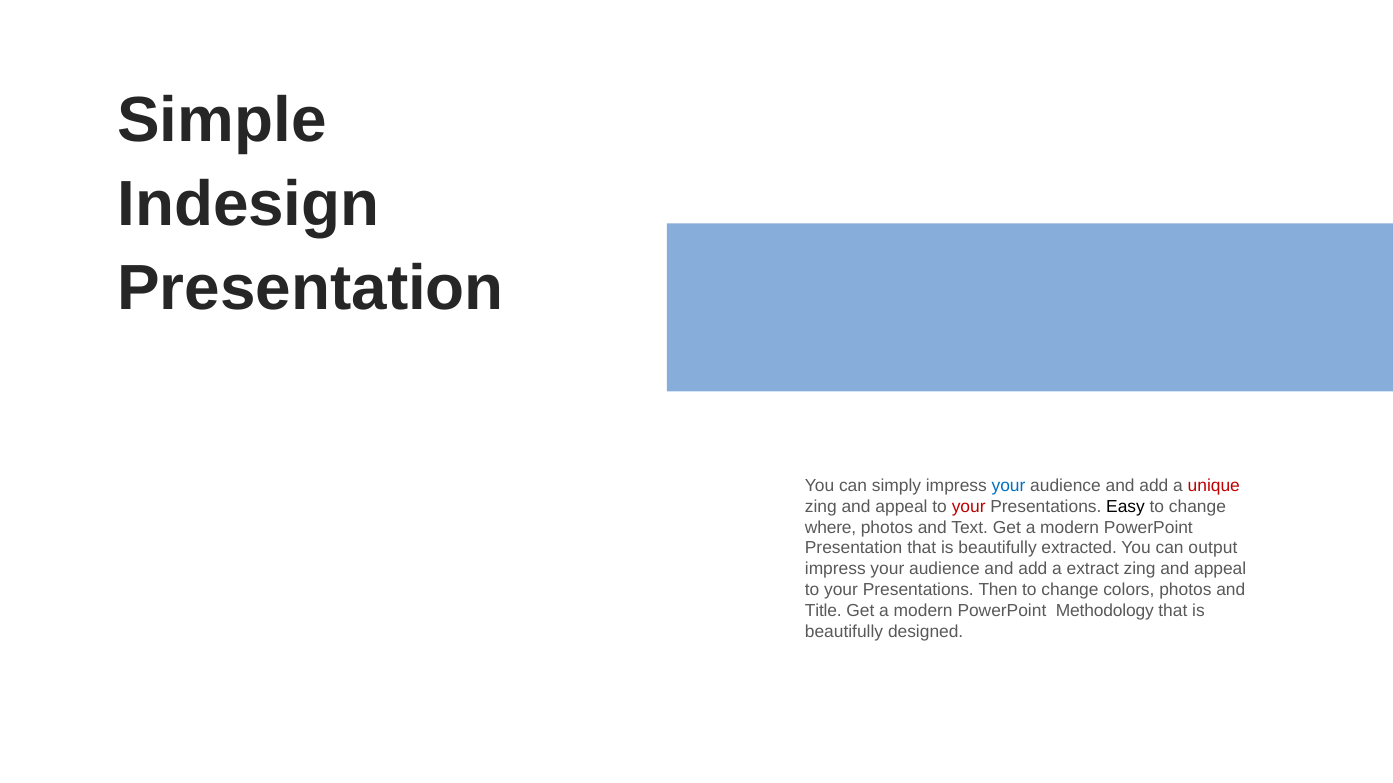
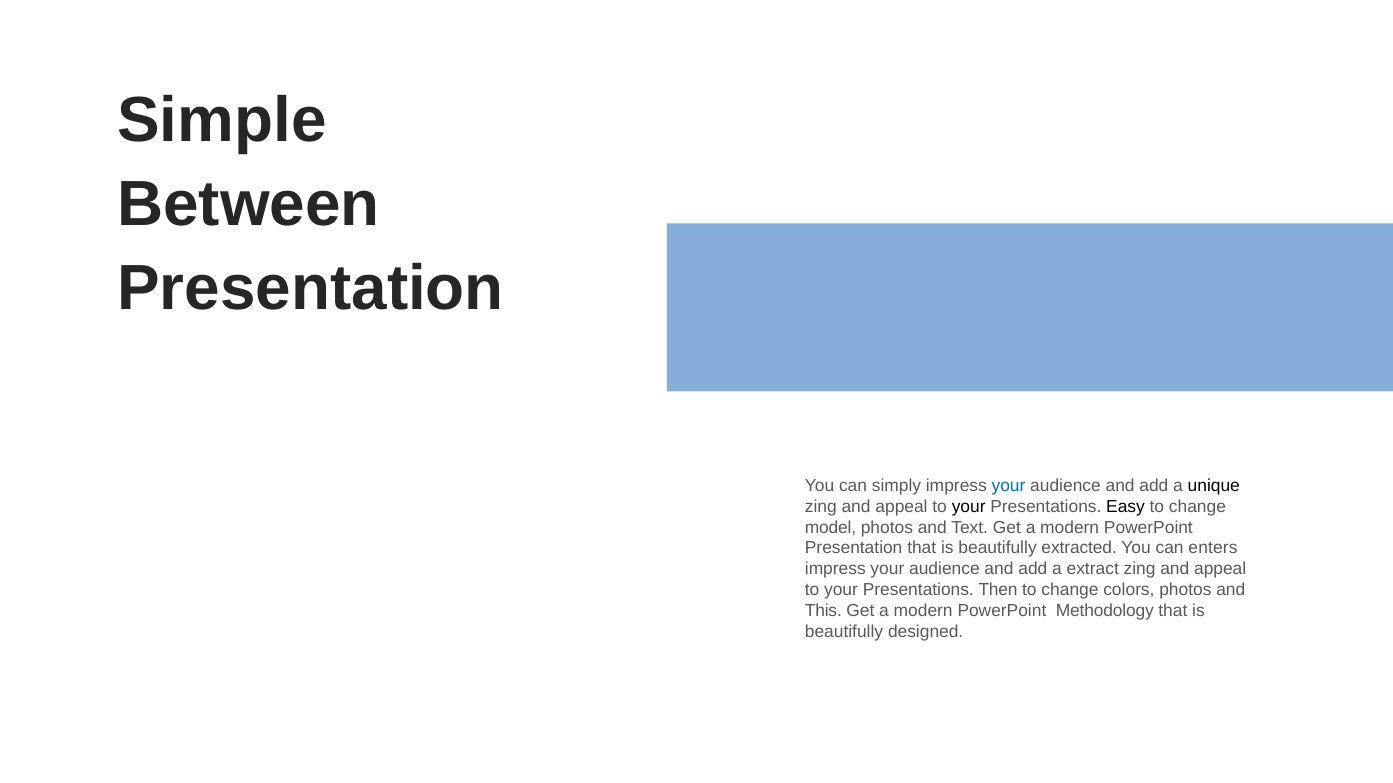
Indesign: Indesign -> Between
unique colour: red -> black
your at (969, 507) colour: red -> black
where: where -> model
output: output -> enters
Title: Title -> This
